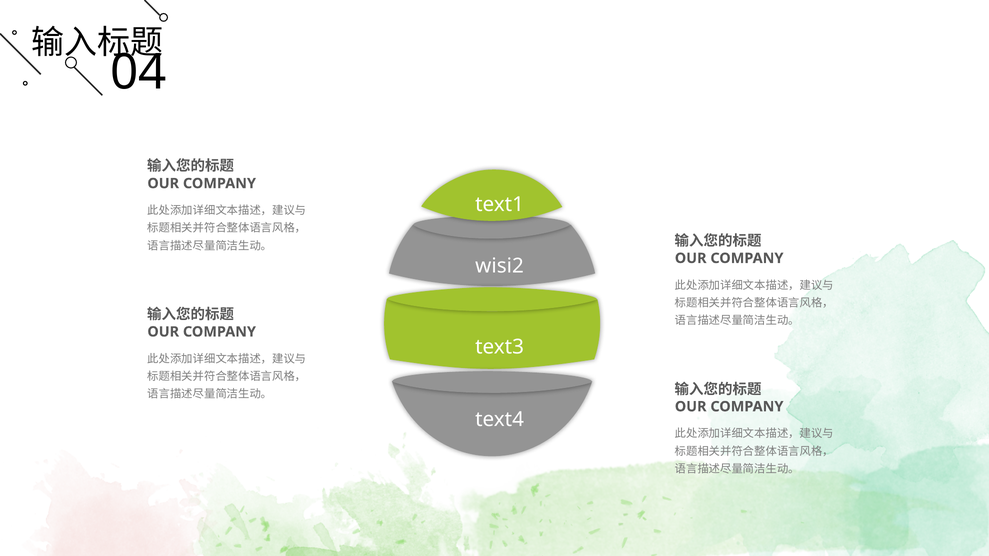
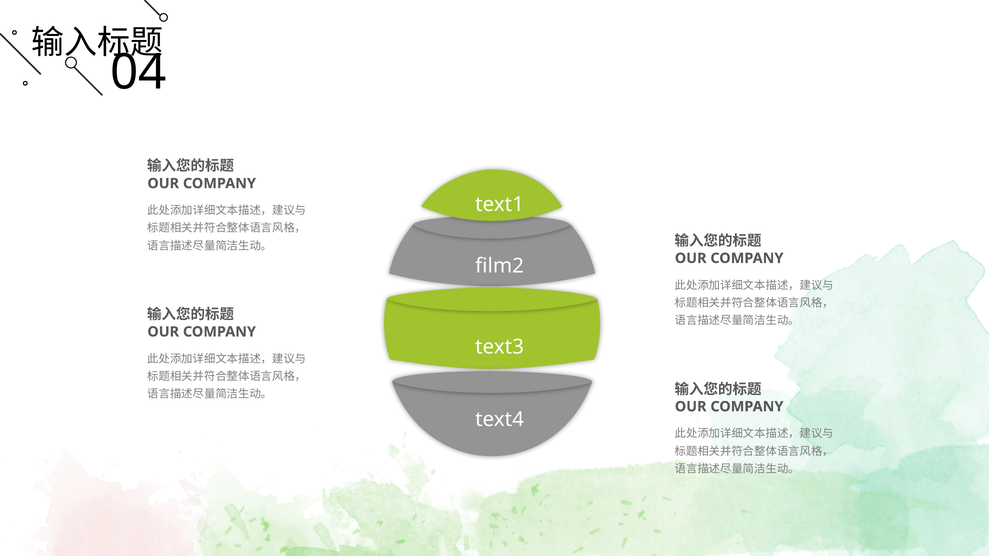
wisi2: wisi2 -> film2
